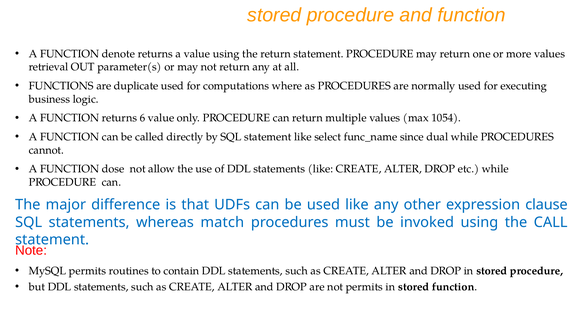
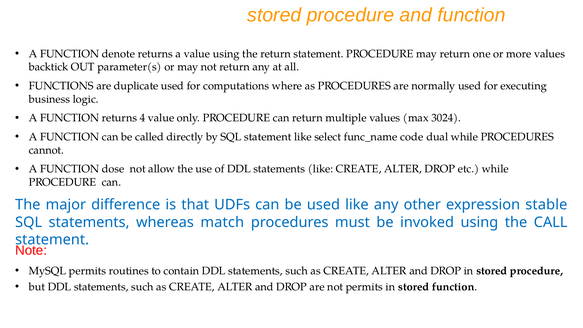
retrieval: retrieval -> backtick
6: 6 -> 4
1054: 1054 -> 3024
since: since -> code
clause: clause -> stable
